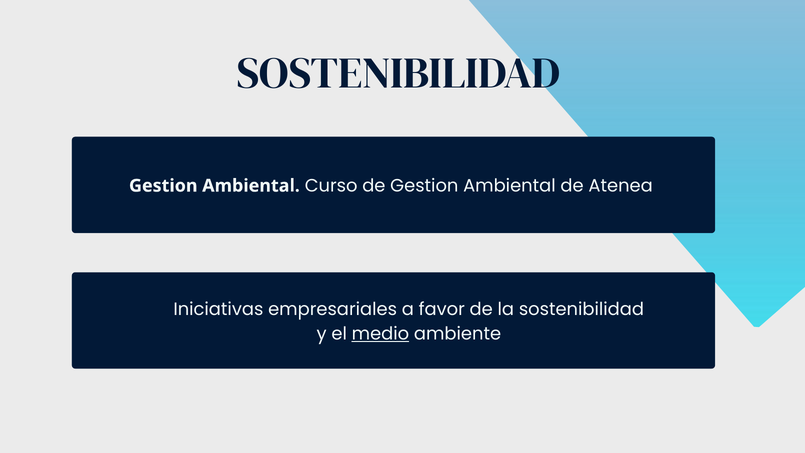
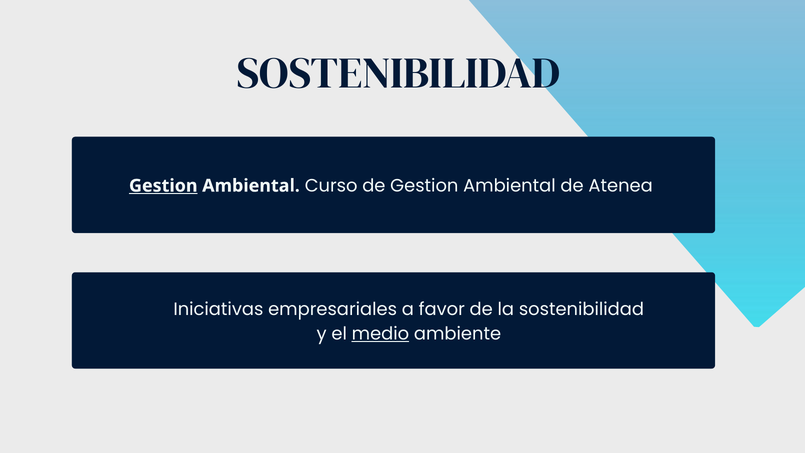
Gestion at (163, 186) underline: none -> present
